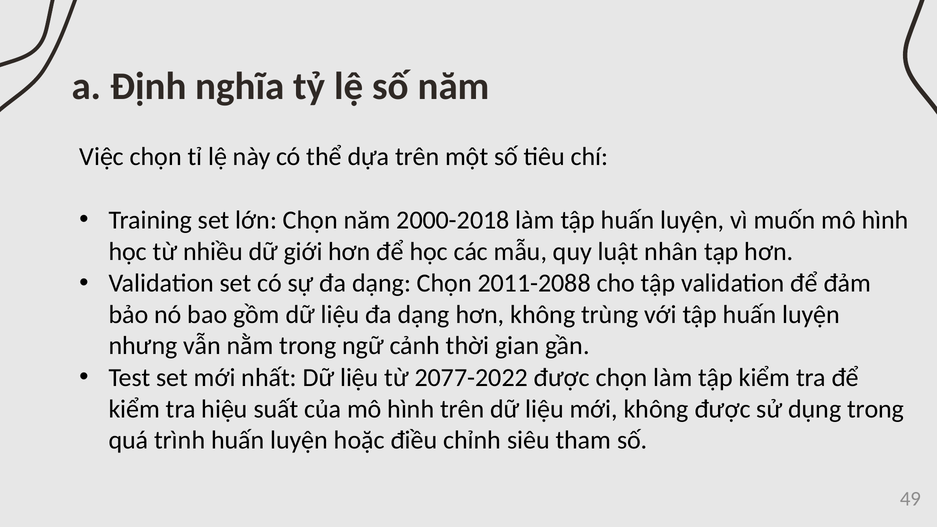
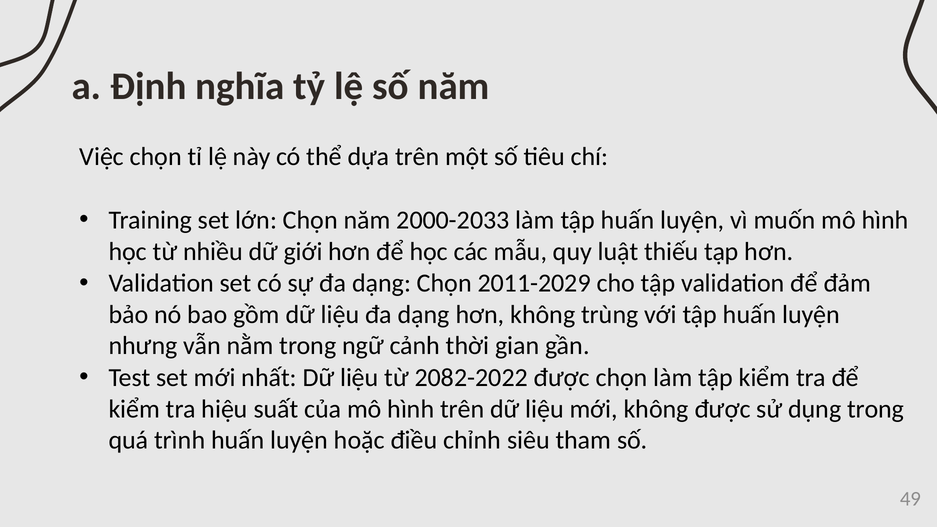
2000-2018: 2000-2018 -> 2000-2033
nhân: nhân -> thiếu
2011-2088: 2011-2088 -> 2011-2029
2077-2022: 2077-2022 -> 2082-2022
